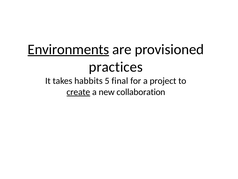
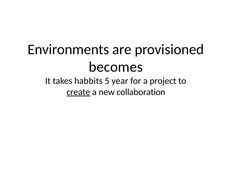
Environments underline: present -> none
practices: practices -> becomes
final: final -> year
